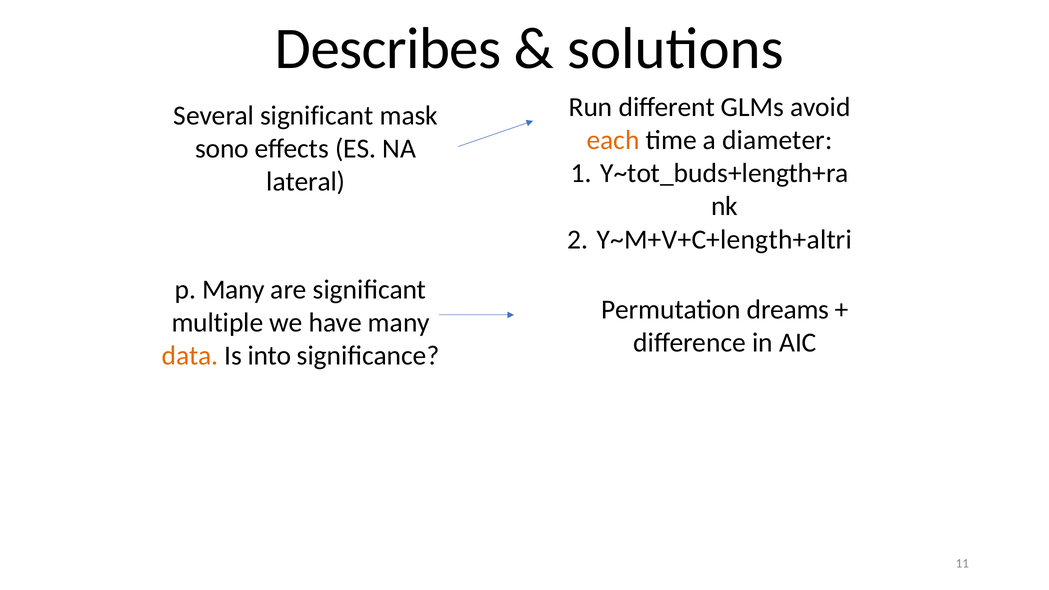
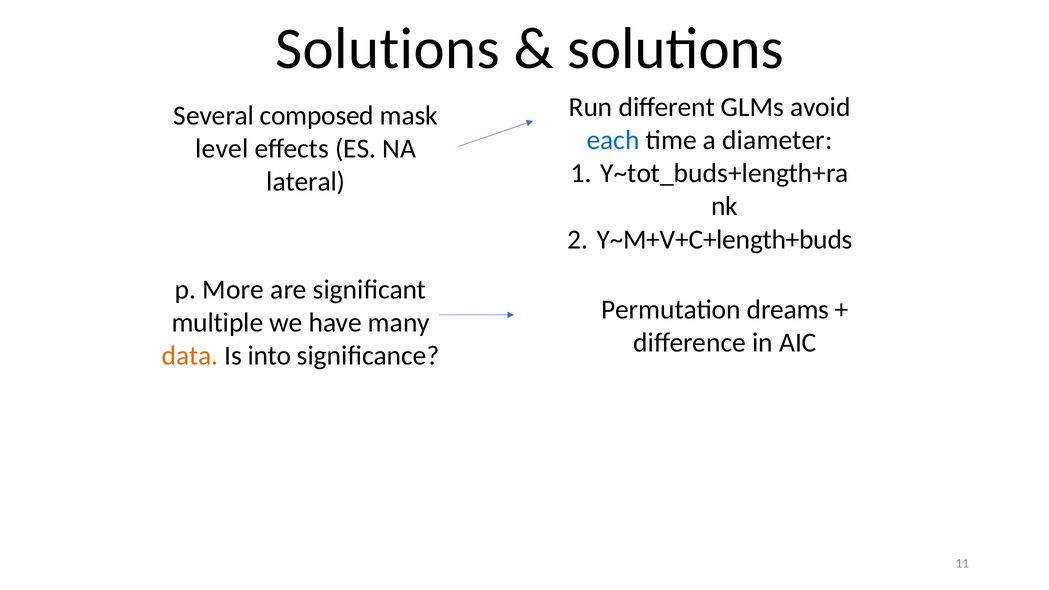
Describes at (388, 49): Describes -> Solutions
Several significant: significant -> composed
each colour: orange -> blue
sono: sono -> level
Y~M+V+C+length+altri: Y~M+V+C+length+altri -> Y~M+V+C+length+buds
p Many: Many -> More
